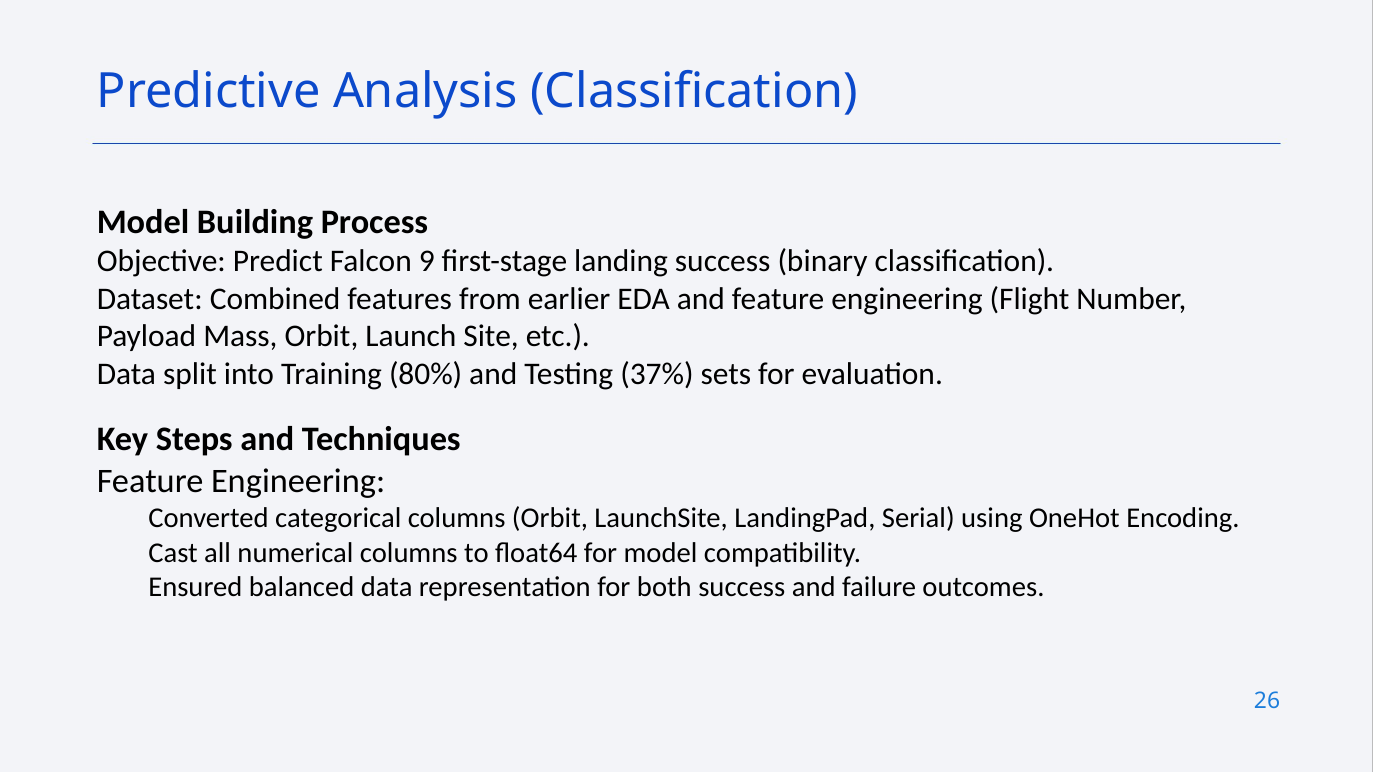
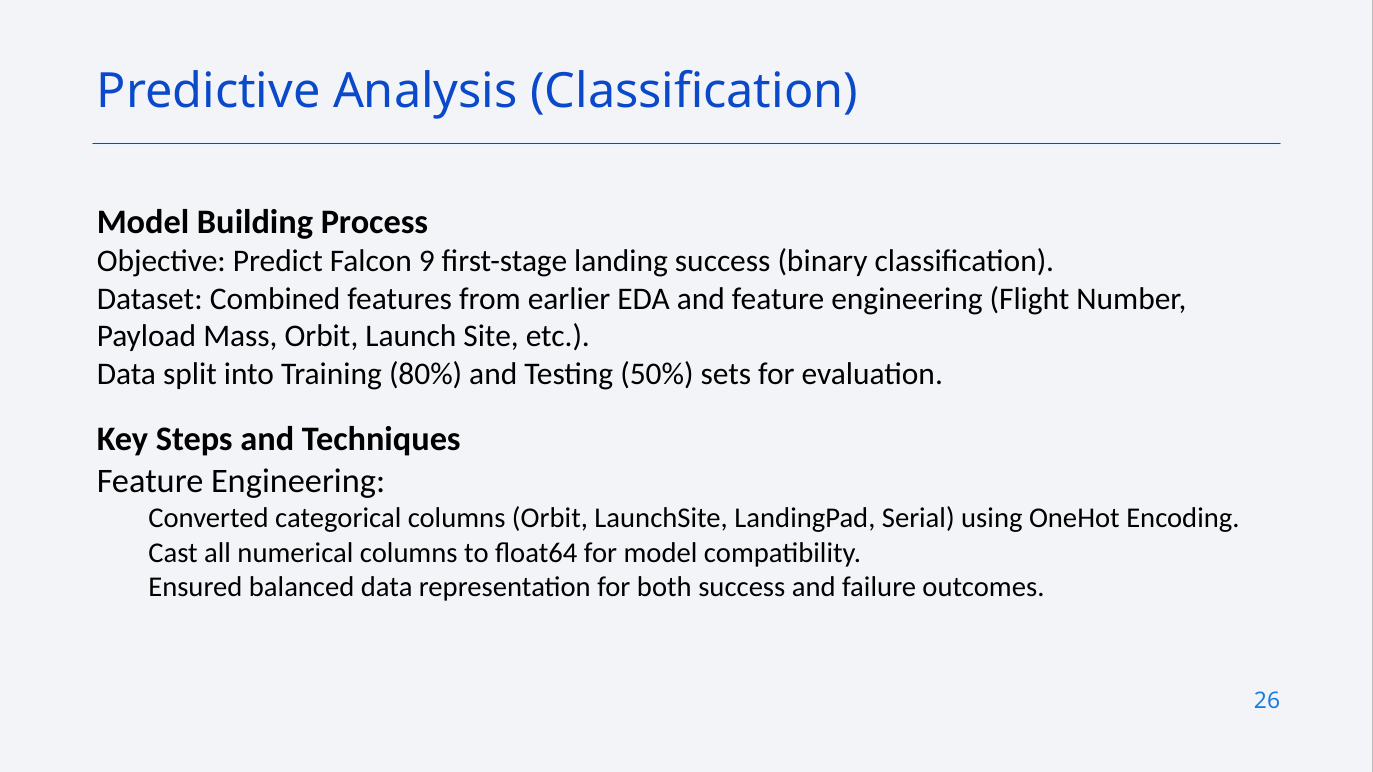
37%: 37% -> 50%
